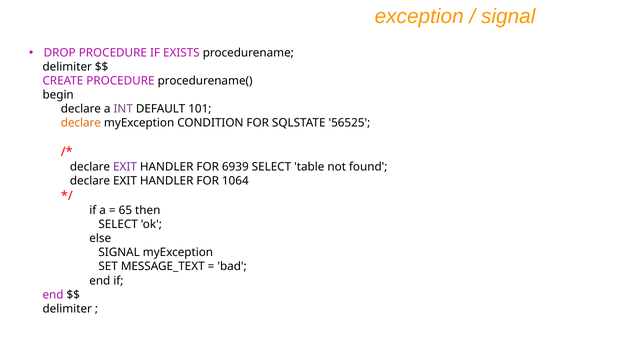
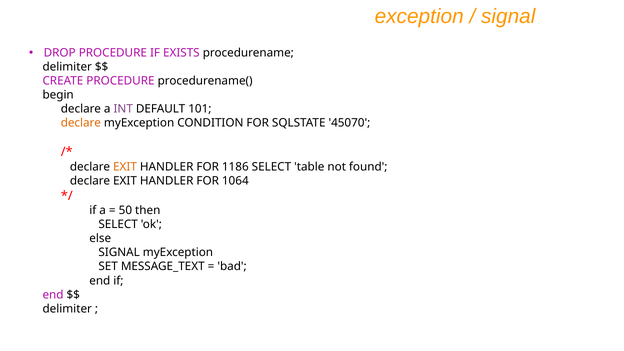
56525: 56525 -> 45070
EXIT at (125, 167) colour: purple -> orange
6939: 6939 -> 1186
65: 65 -> 50
